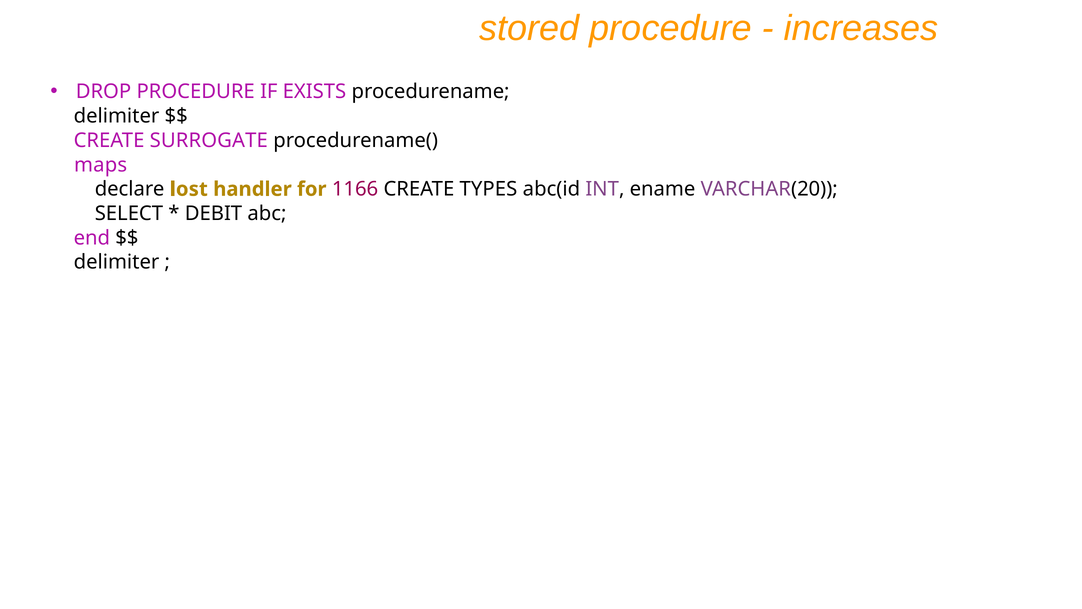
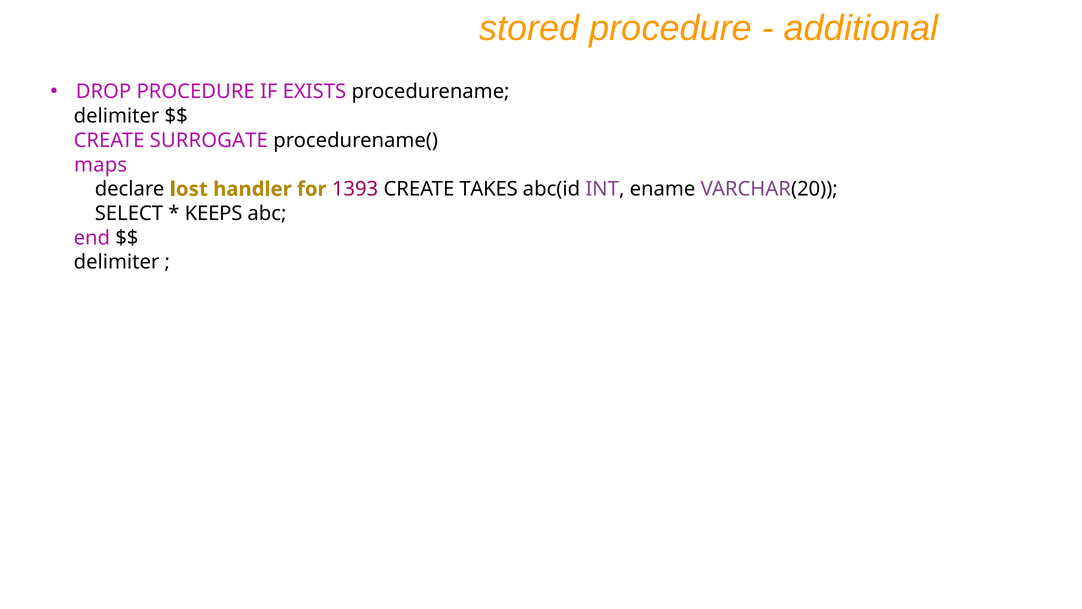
increases: increases -> additional
1166: 1166 -> 1393
TYPES: TYPES -> TAKES
DEBIT: DEBIT -> KEEPS
